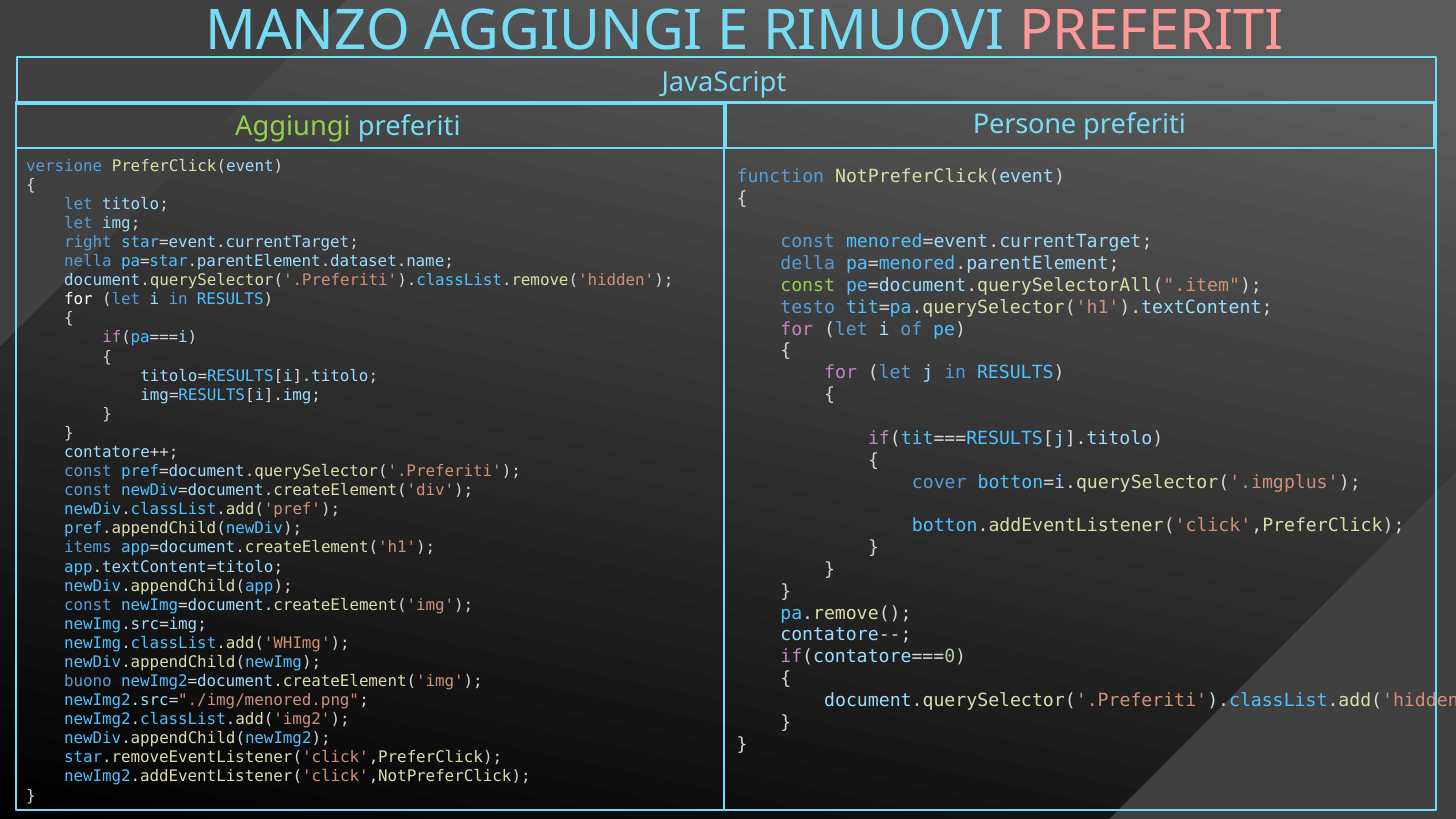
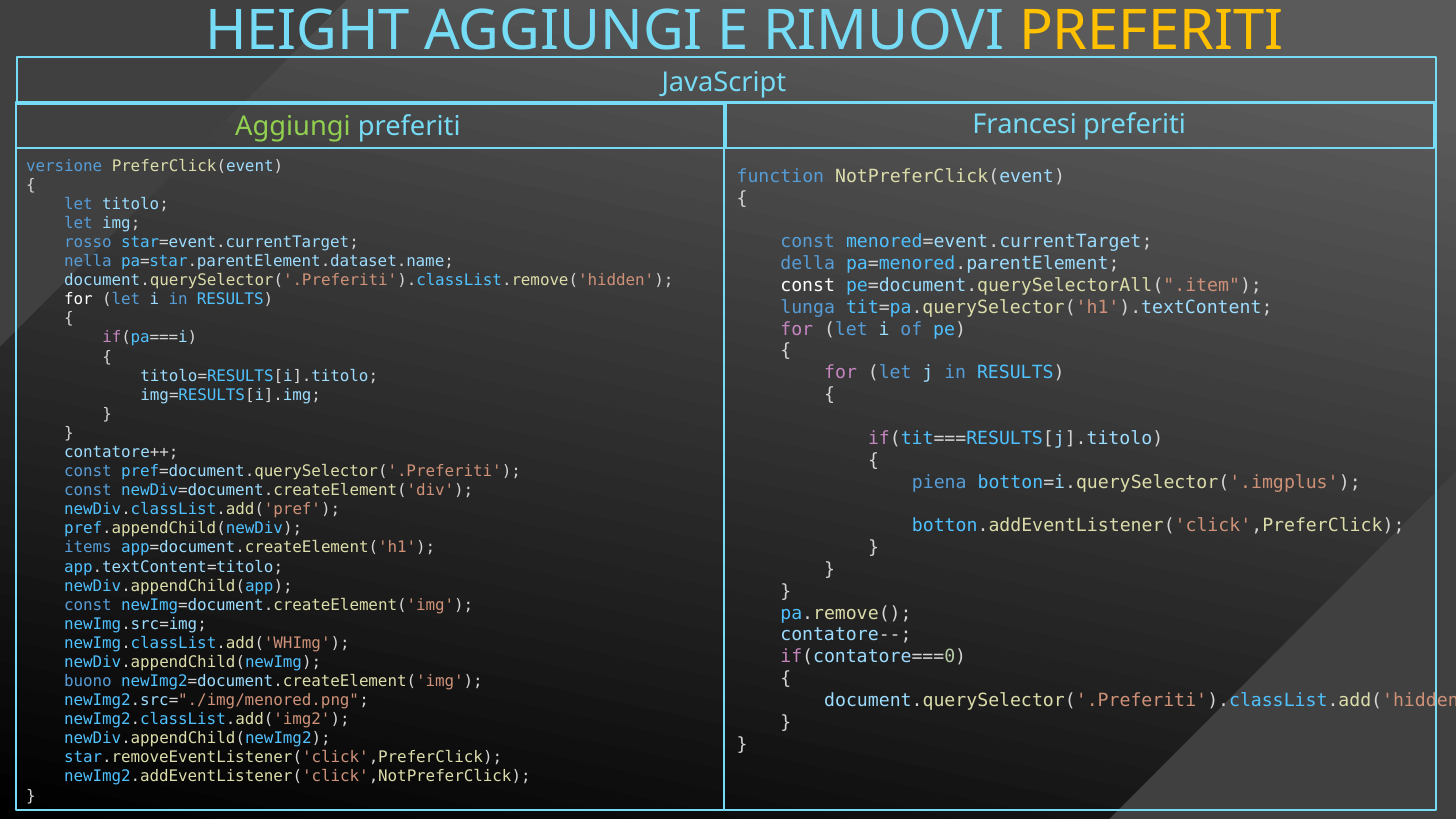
MANZO: MANZO -> HEIGHT
PREFERITI at (1151, 31) colour: pink -> yellow
Persone: Persone -> Francesi
right: right -> rosso
const at (808, 285) colour: light green -> white
testo: testo -> lunga
cover: cover -> piena
